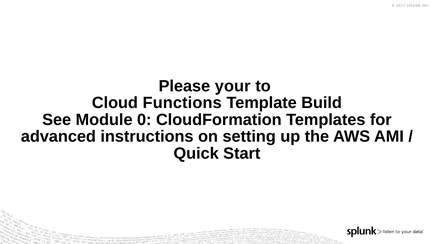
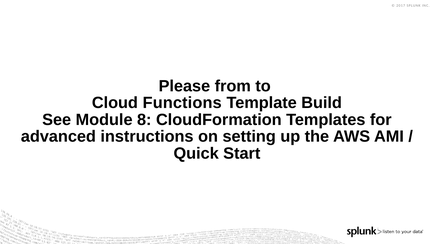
your: your -> from
0: 0 -> 8
